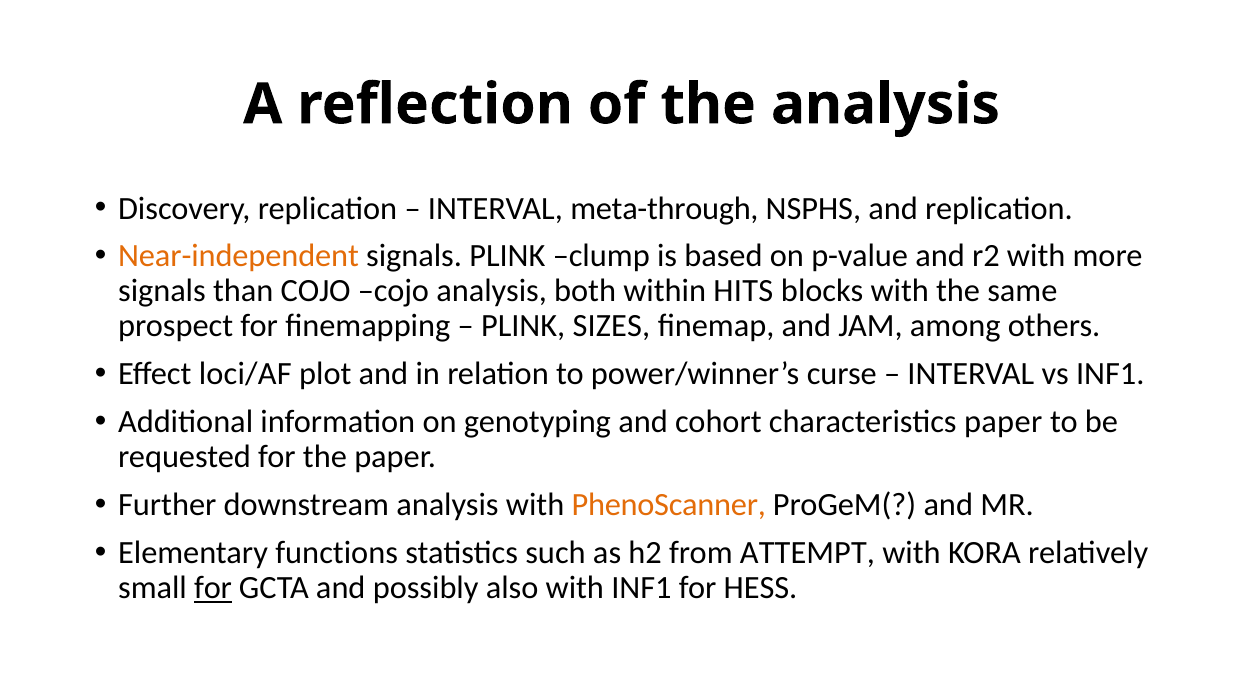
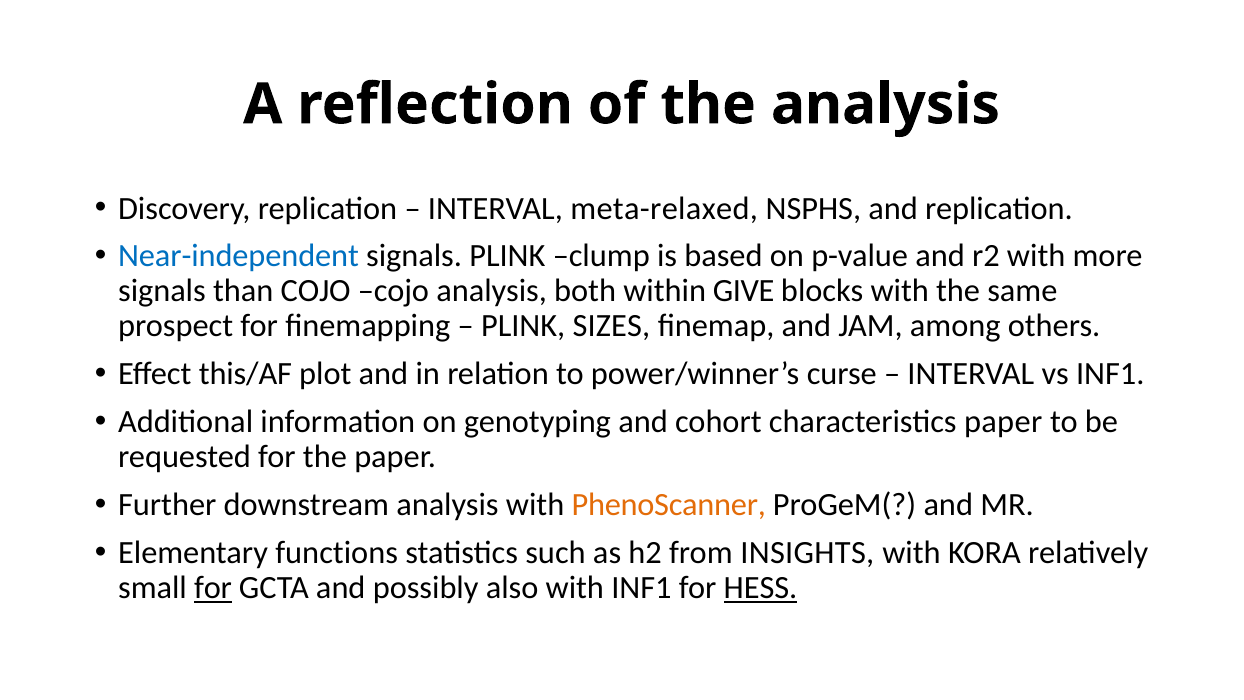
meta-through: meta-through -> meta-relaxed
Near-independent colour: orange -> blue
HITS: HITS -> GIVE
loci/AF: loci/AF -> this/AF
ATTEMPT: ATTEMPT -> INSIGHTS
HESS underline: none -> present
